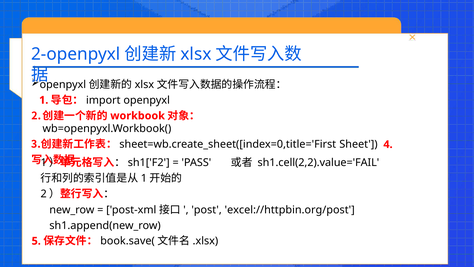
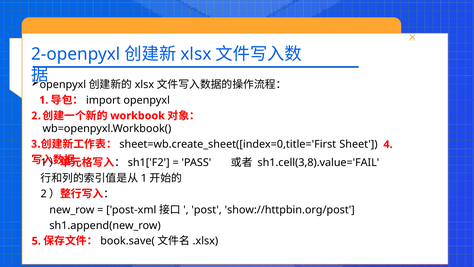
sh1.cell(2,2).value='FAIL: sh1.cell(2,2).value='FAIL -> sh1.cell(3,8).value='FAIL
excel://httpbin.org/post: excel://httpbin.org/post -> show://httpbin.org/post
